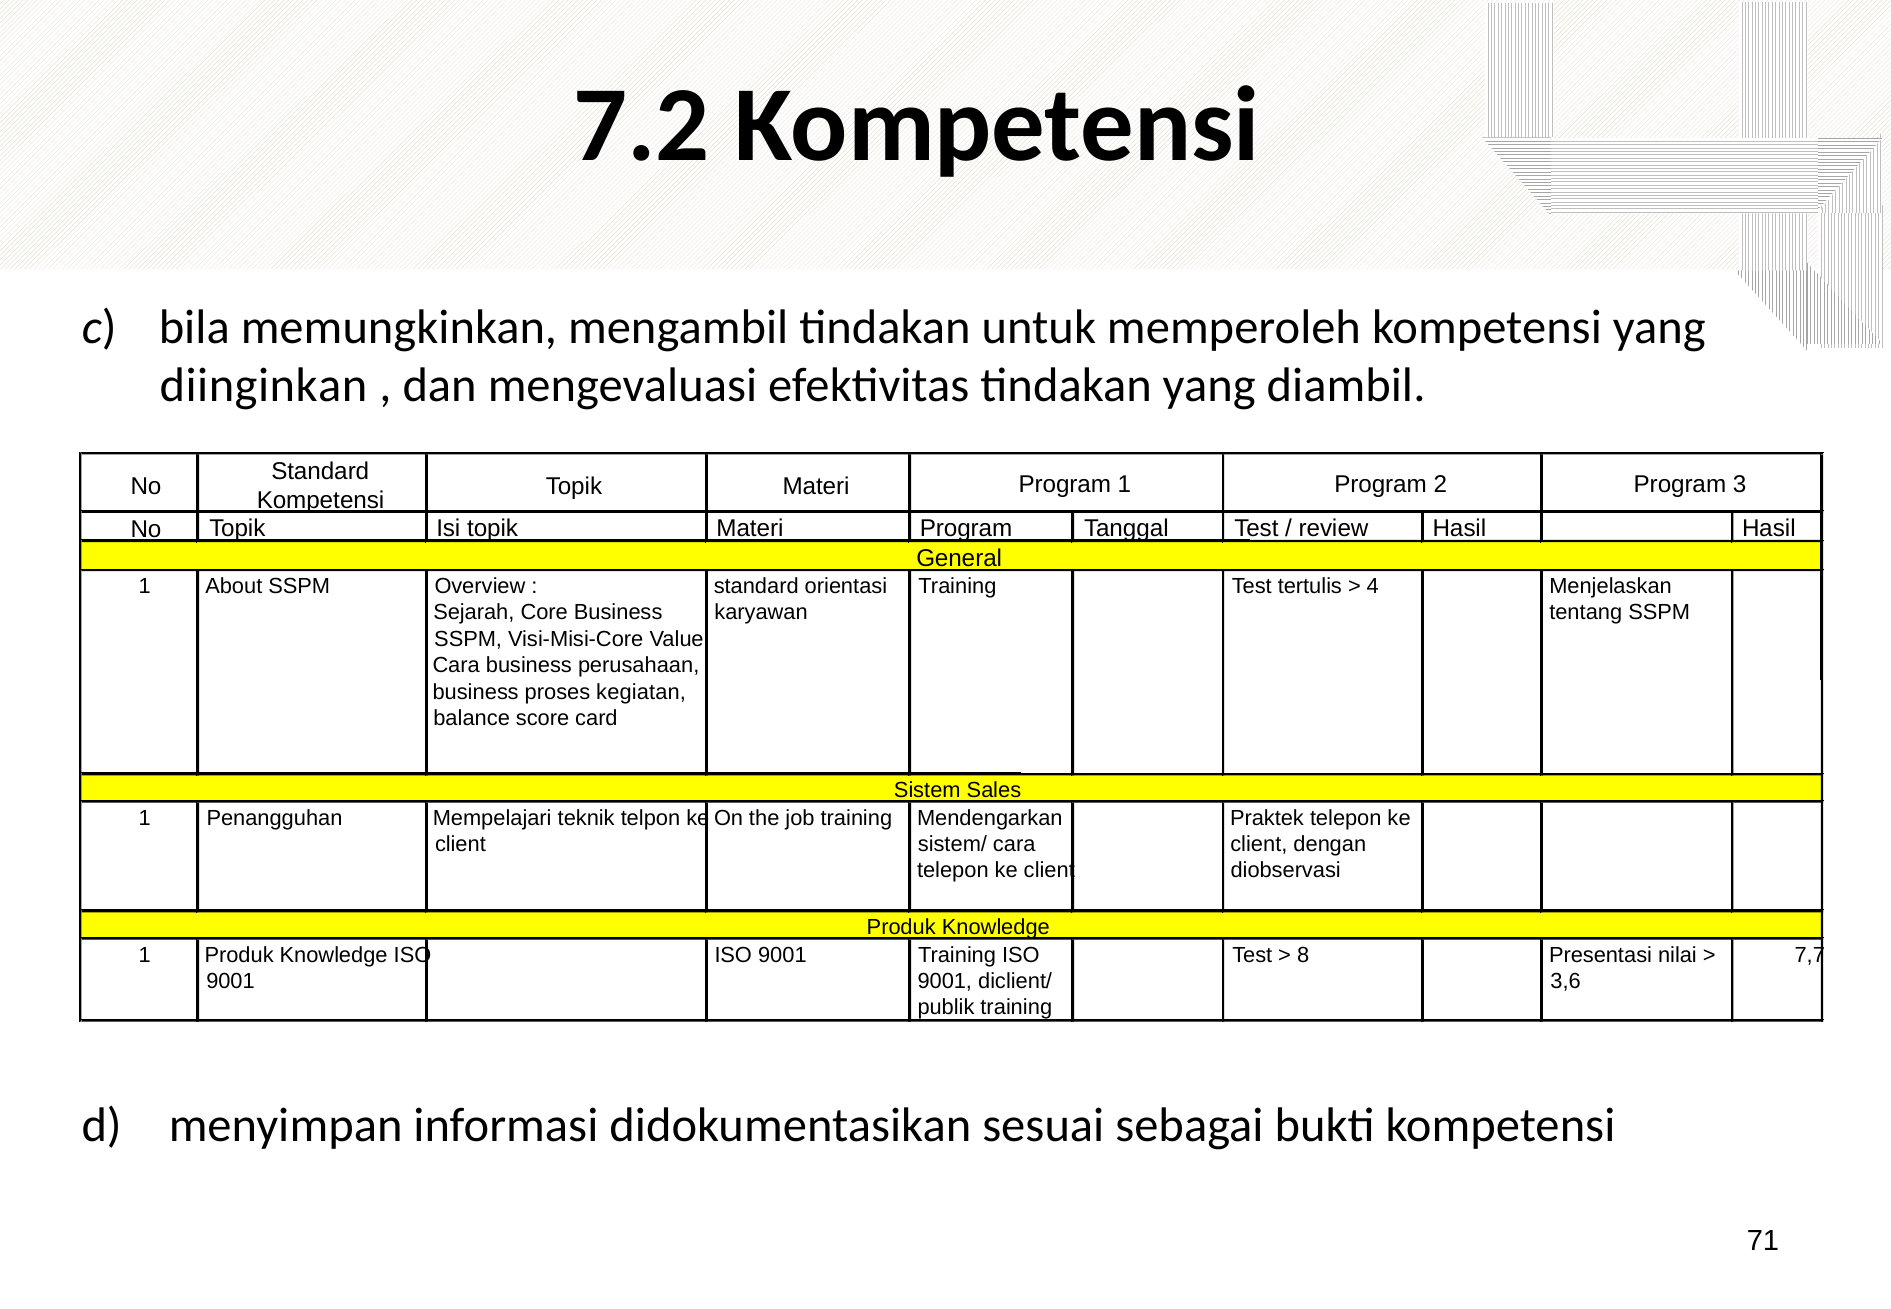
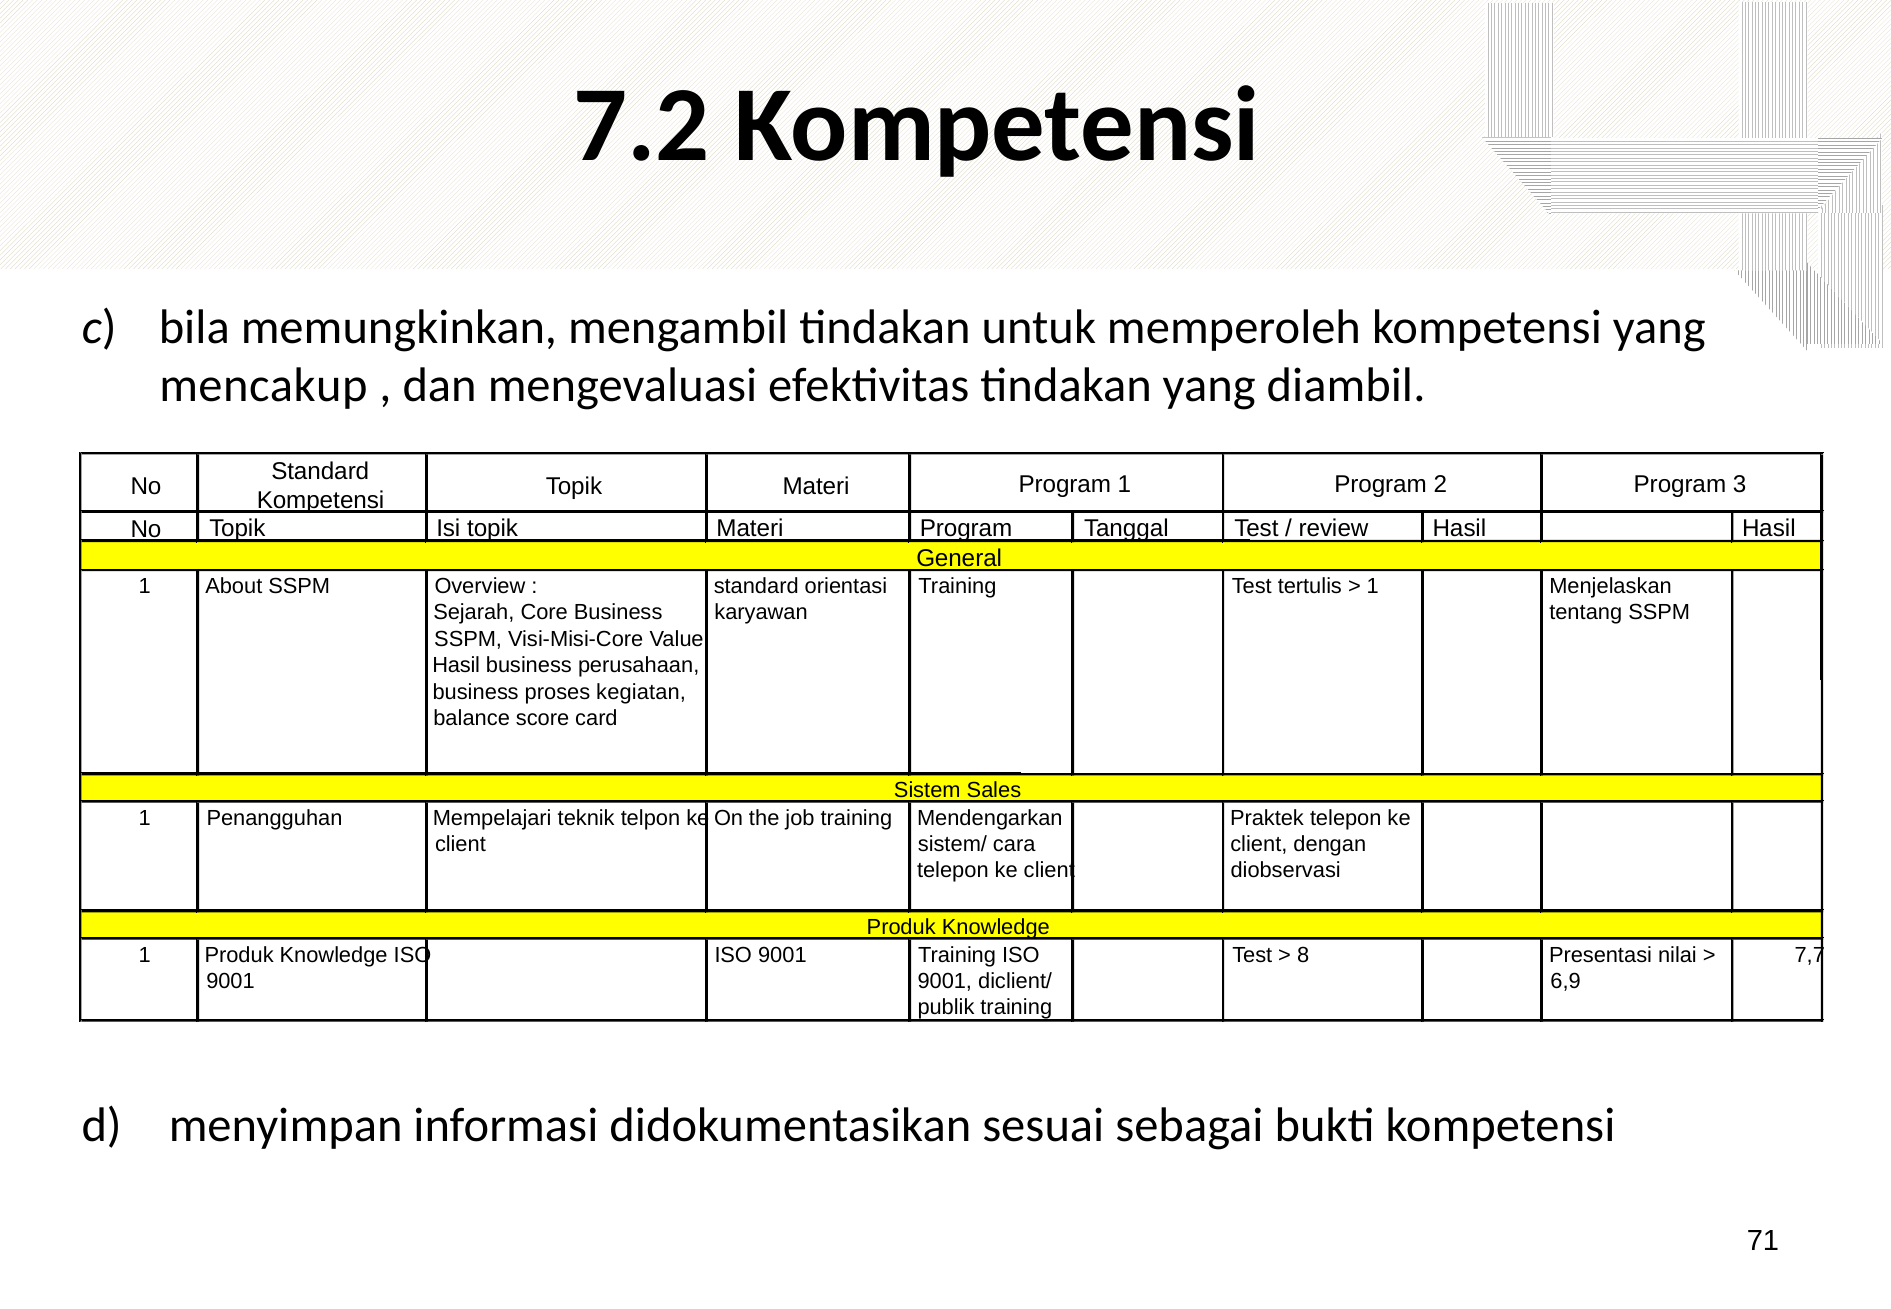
diinginkan: diinginkan -> mencakup
4 at (1373, 586): 4 -> 1
Cara at (456, 665): Cara -> Hasil
3,6: 3,6 -> 6,9
